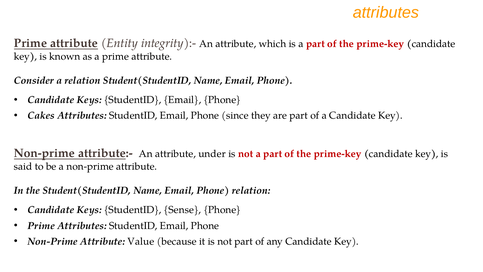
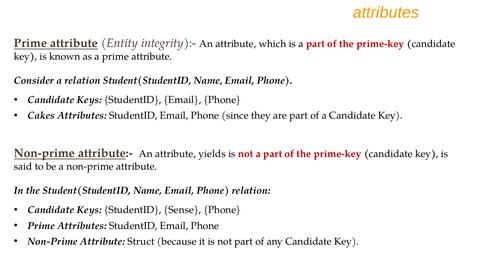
under: under -> yields
Value: Value -> Struct
